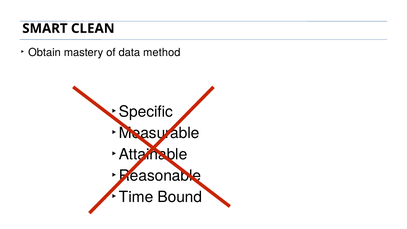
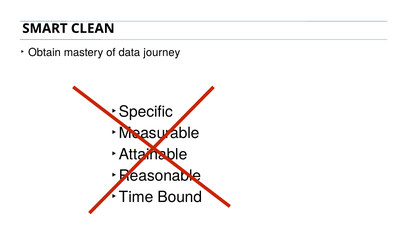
method: method -> journey
